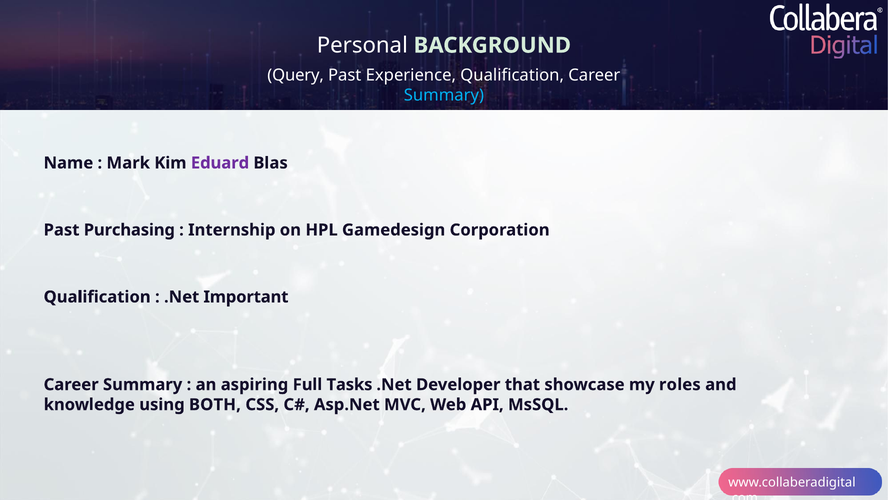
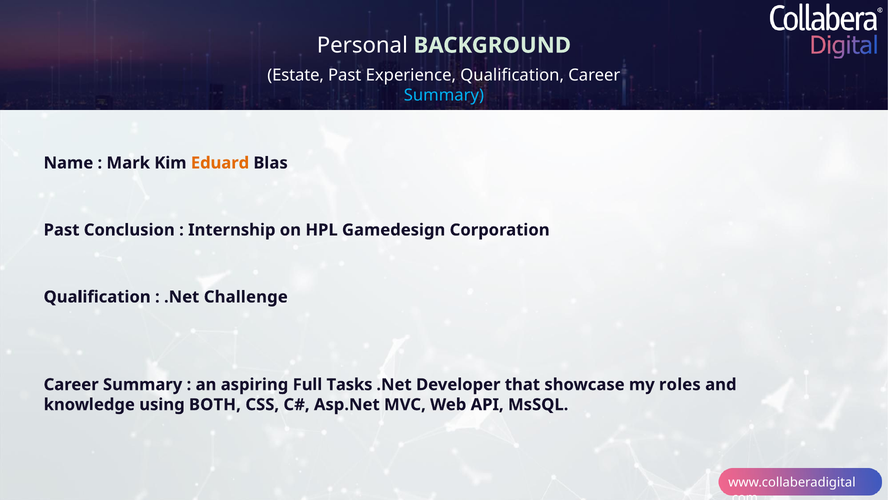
Query: Query -> Estate
Eduard colour: purple -> orange
Purchasing: Purchasing -> Conclusion
Important: Important -> Challenge
